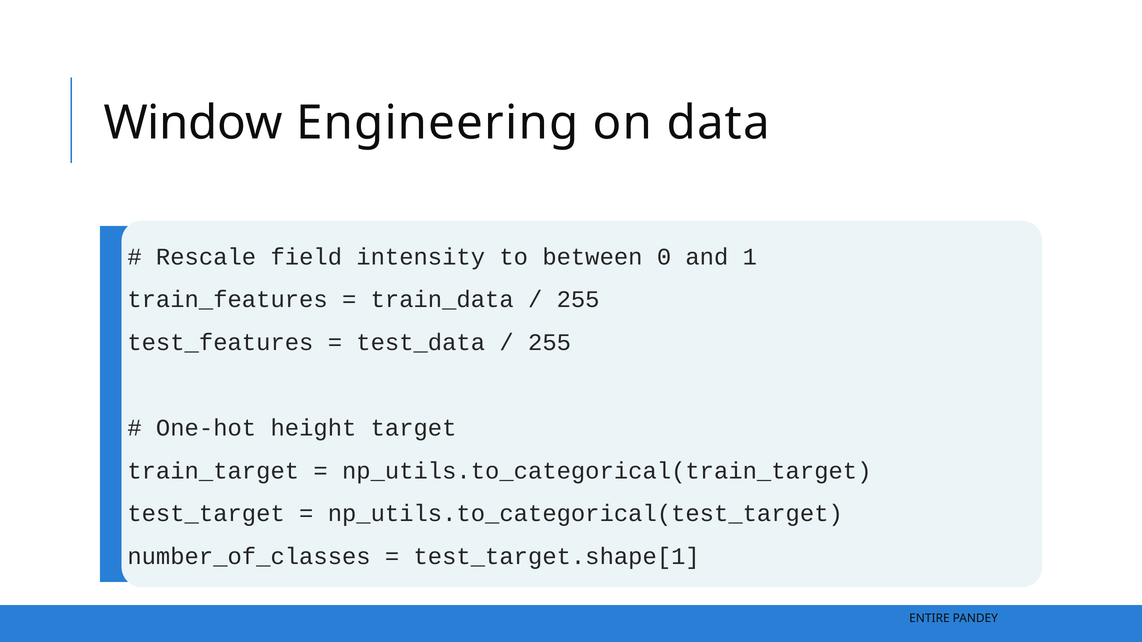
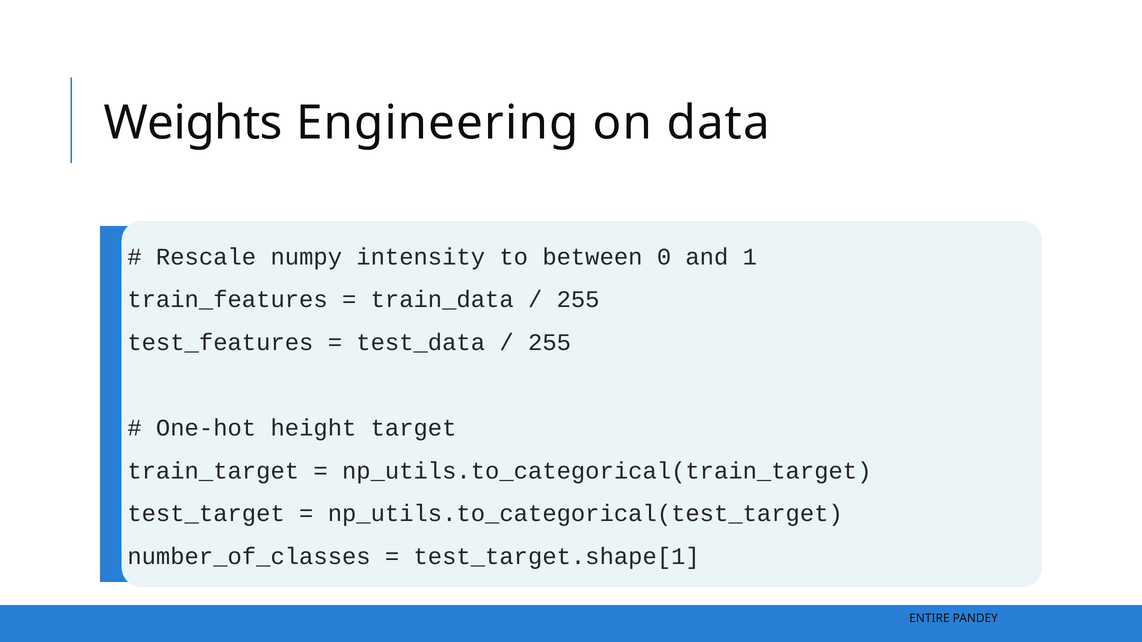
Window: Window -> Weights
field: field -> numpy
